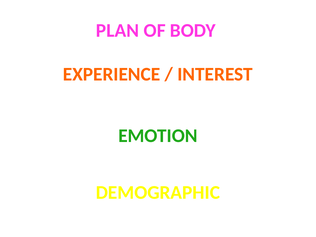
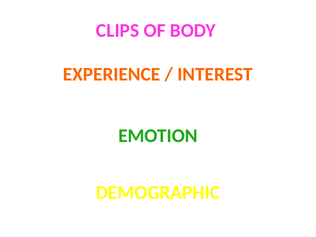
PLAN: PLAN -> CLIPS
